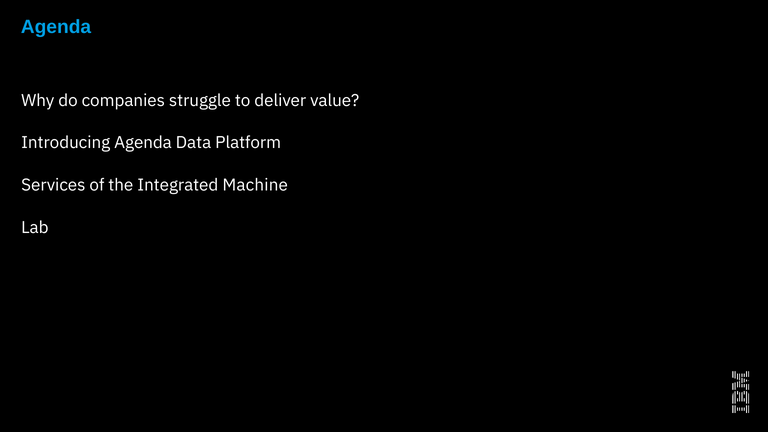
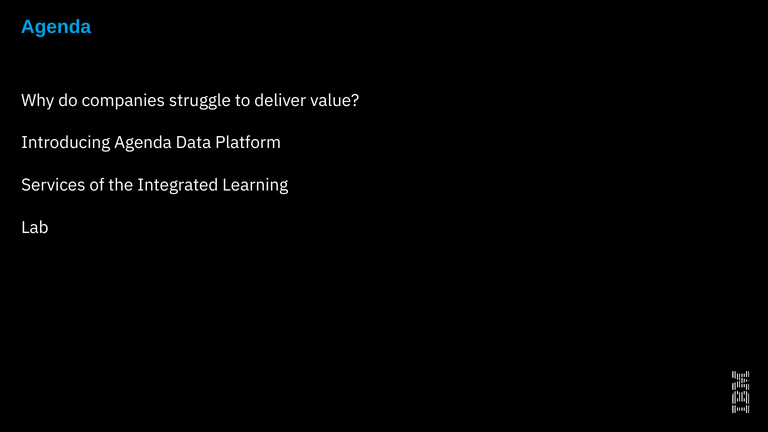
Machine: Machine -> Learning
